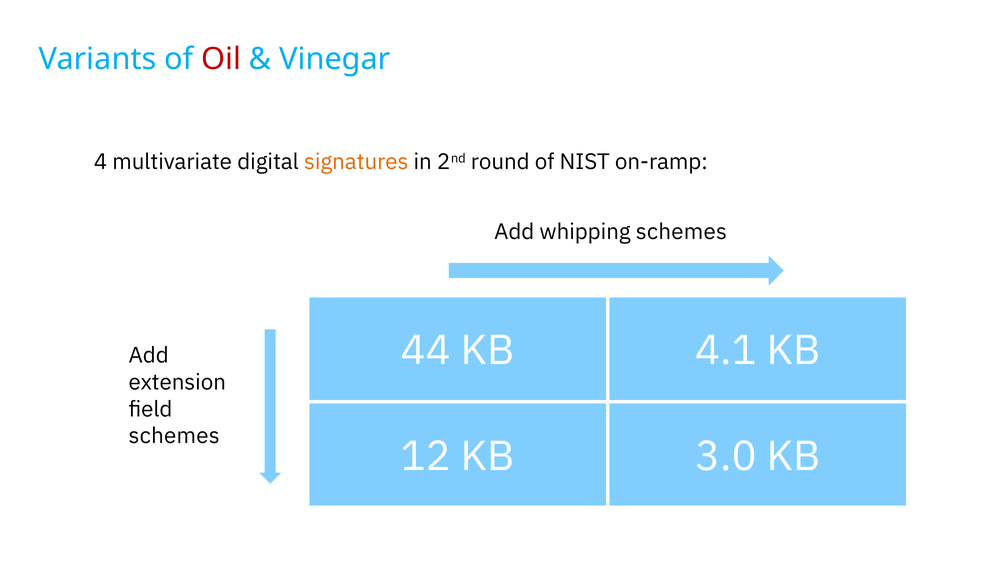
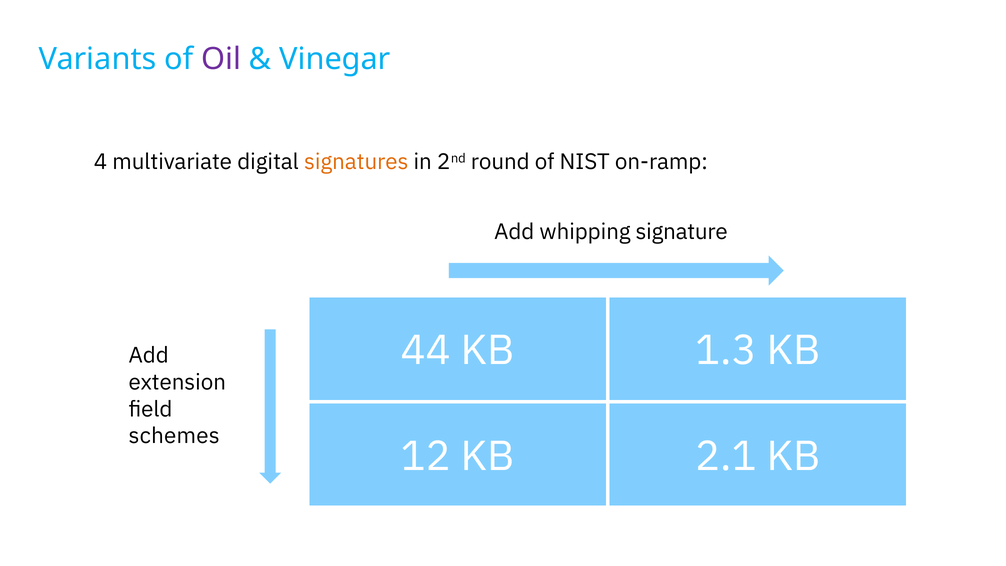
Oil colour: red -> purple
whipping schemes: schemes -> signature
4.1: 4.1 -> 1.3
3.0: 3.0 -> 2.1
